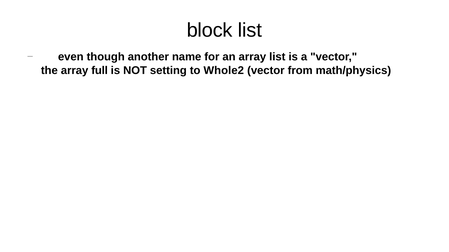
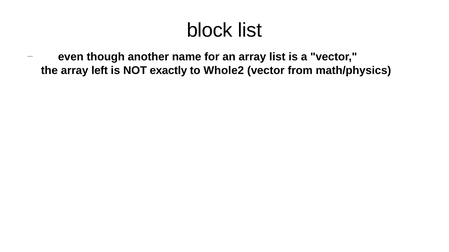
full: full -> left
setting: setting -> exactly
